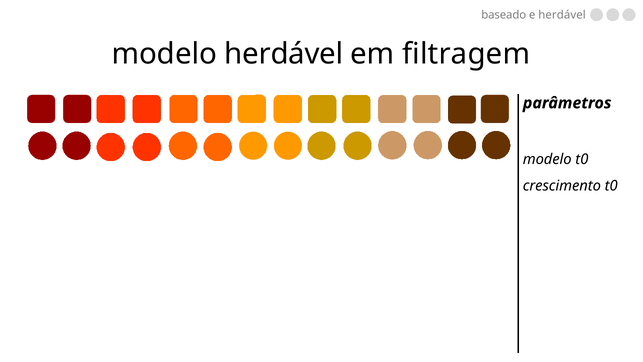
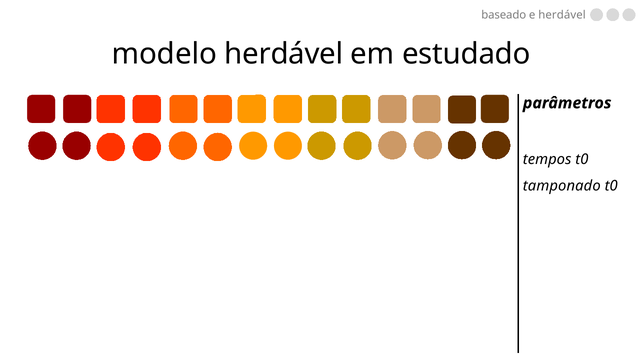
filtragem: filtragem -> estudado
modelo at (547, 159): modelo -> tempos
crescimento: crescimento -> tamponado
